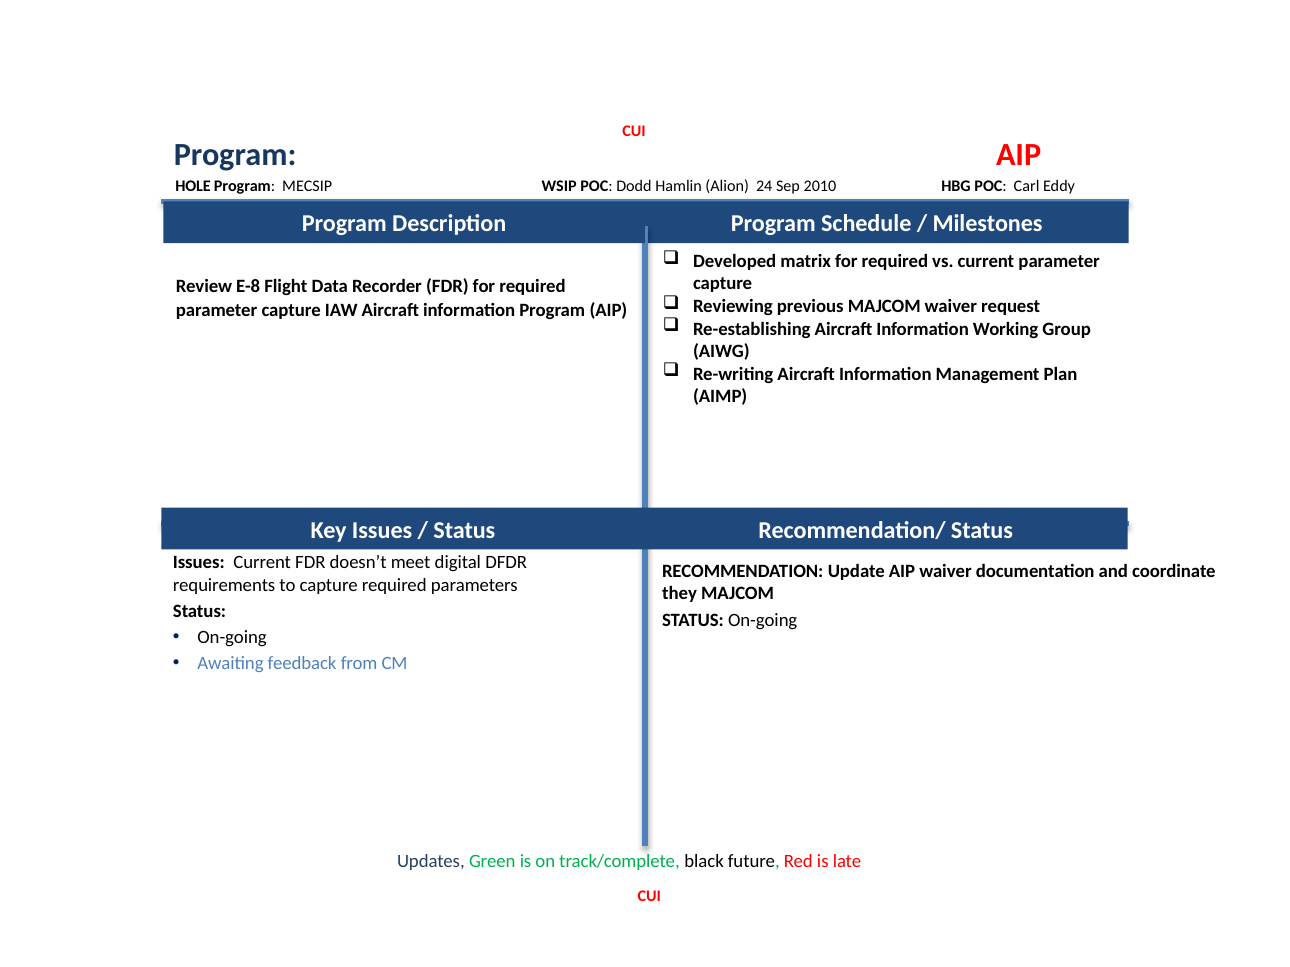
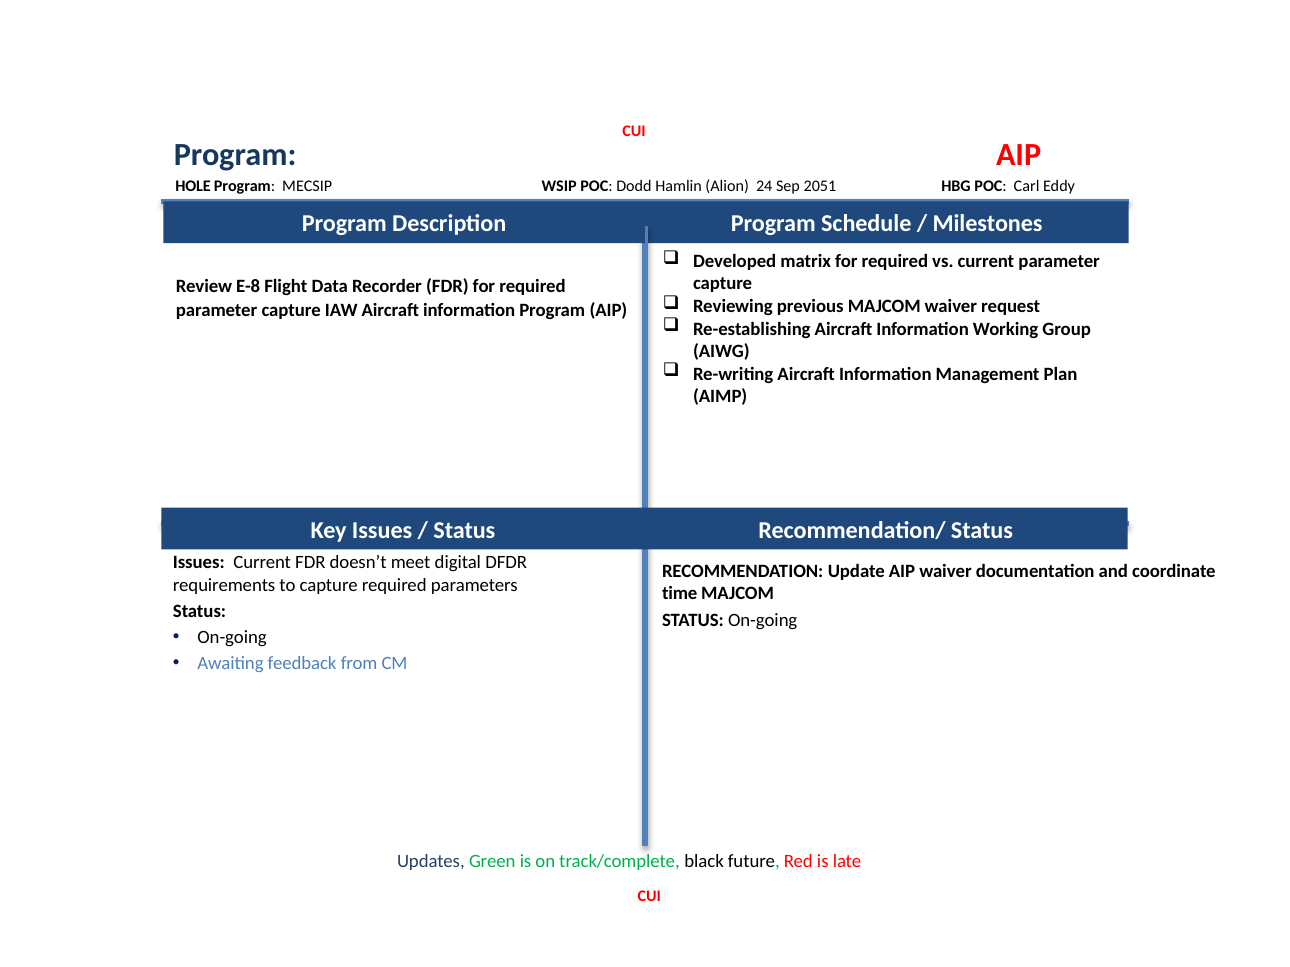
2010: 2010 -> 2051
they: they -> time
